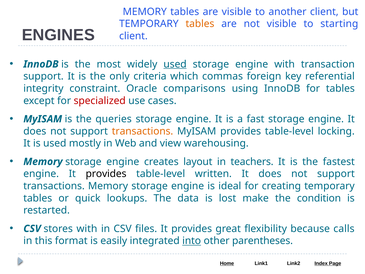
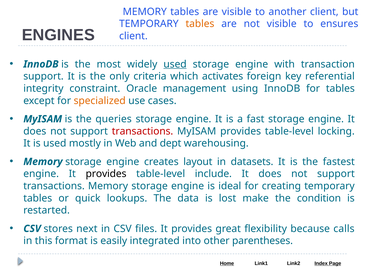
starting: starting -> ensures
commas: commas -> activates
comparisons: comparisons -> management
specialized colour: red -> orange
transactions at (143, 131) colour: orange -> red
view: view -> dept
teachers: teachers -> datasets
written: written -> include
stores with: with -> next
into underline: present -> none
